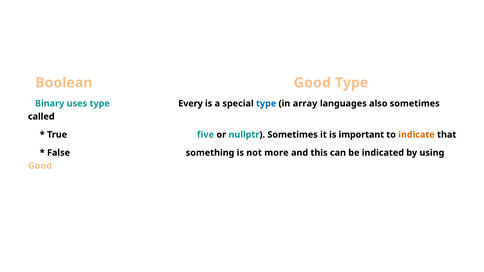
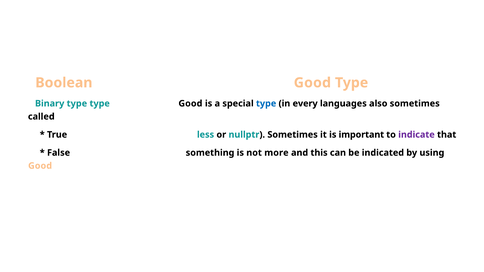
Binary uses: uses -> type
type Every: Every -> Good
array: array -> every
five: five -> less
indicate colour: orange -> purple
